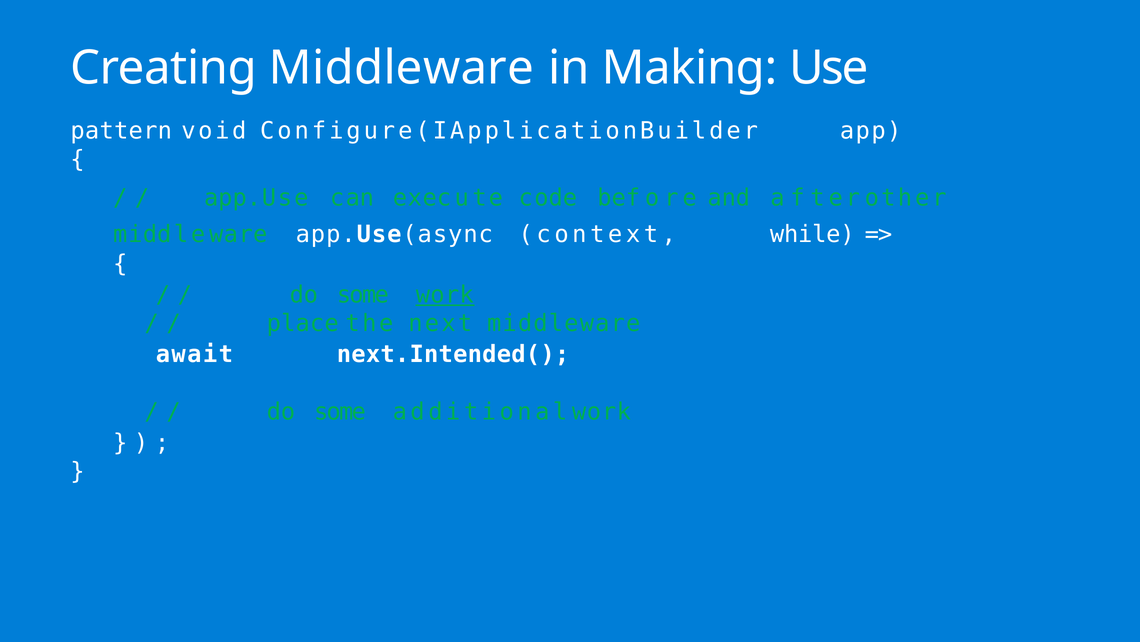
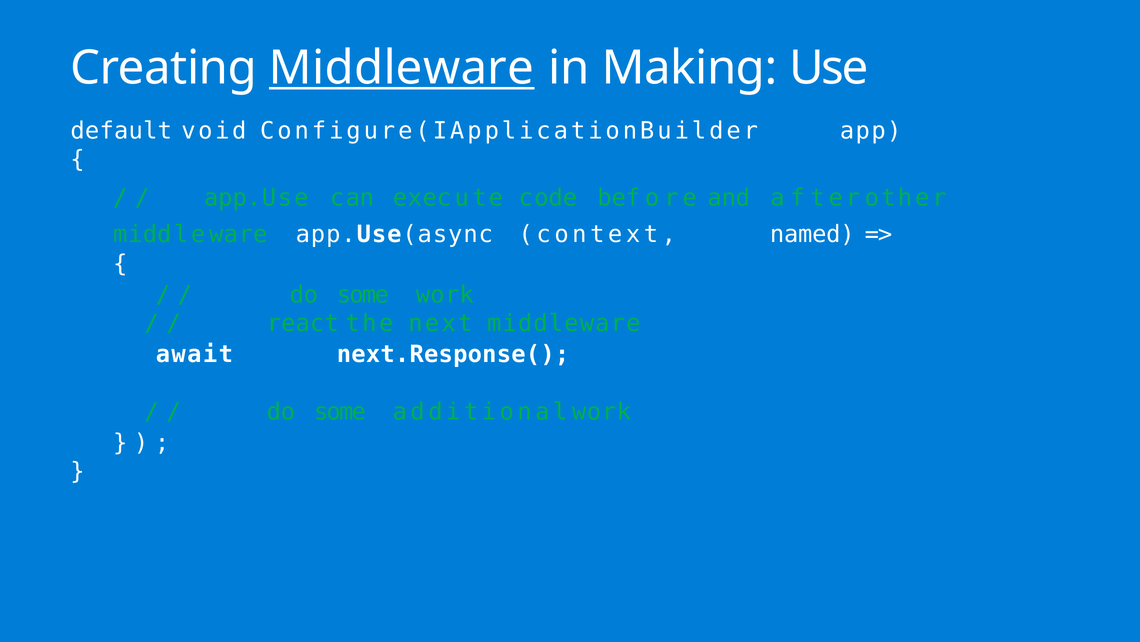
Middleware at (401, 68) underline: none -> present
pattern: pattern -> default
while: while -> named
work underline: present -> none
place: place -> react
next.Intended(: next.Intended( -> next.Response(
